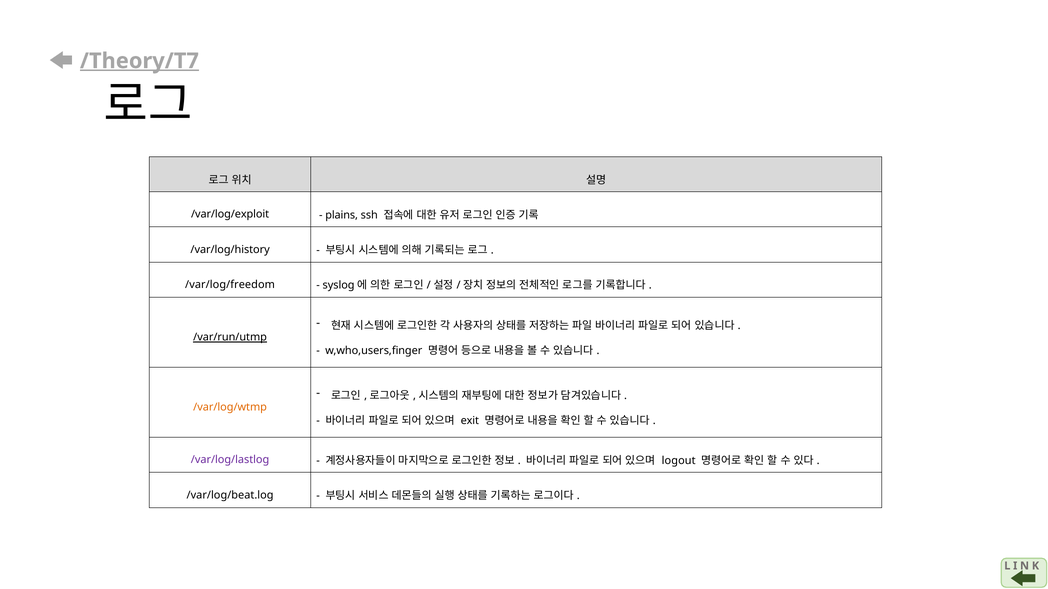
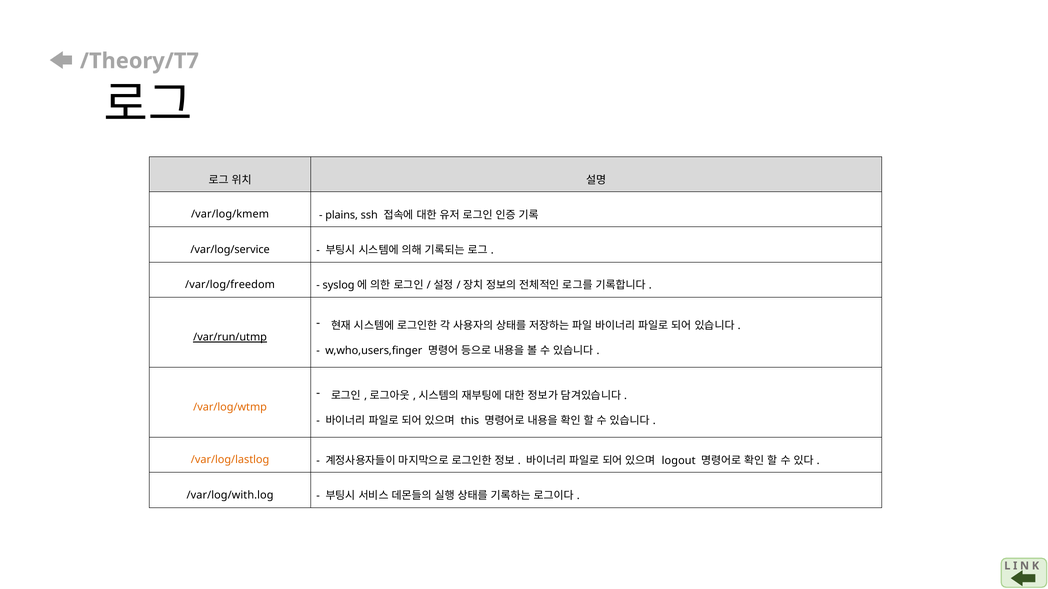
/Theory/T7 underline: present -> none
/var/log/exploit: /var/log/exploit -> /var/log/kmem
/var/log/history: /var/log/history -> /var/log/service
exit: exit -> this
/var/log/lastlog colour: purple -> orange
/var/log/beat.log: /var/log/beat.log -> /var/log/with.log
